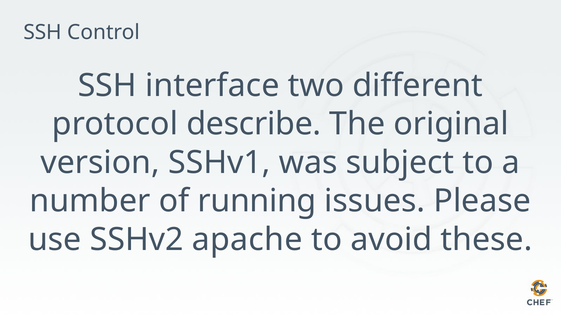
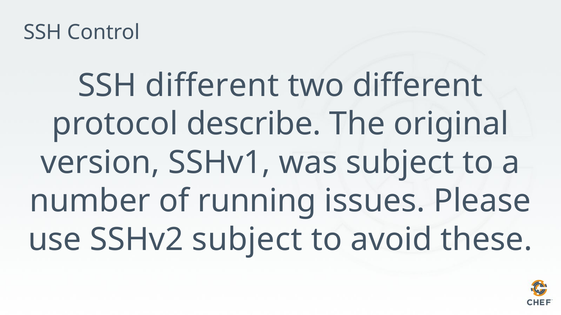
SSH interface: interface -> different
SSHv2 apache: apache -> subject
